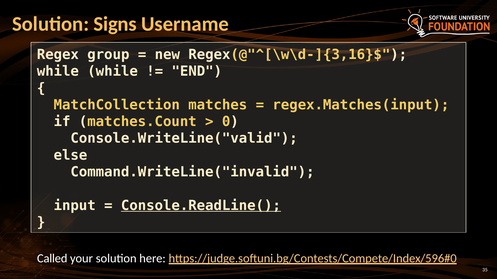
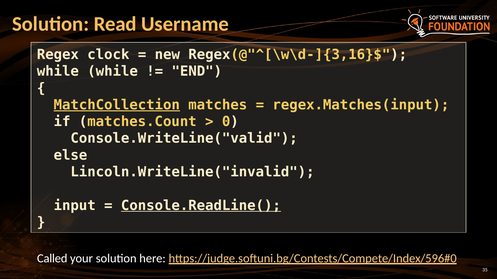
Signs: Signs -> Read
group: group -> clock
MatchCollection underline: none -> present
Command.WriteLine("invalid: Command.WriteLine("invalid -> Lincoln.WriteLine("invalid
